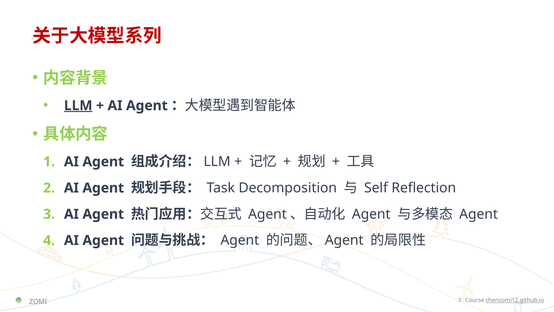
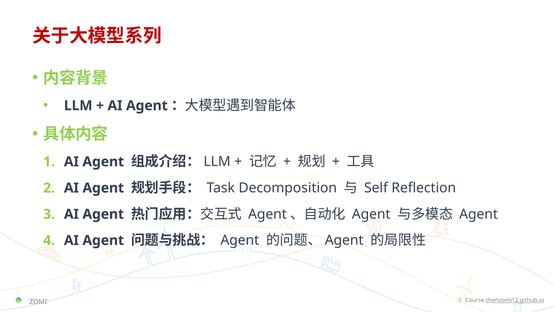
LLM at (78, 105) underline: present -> none
